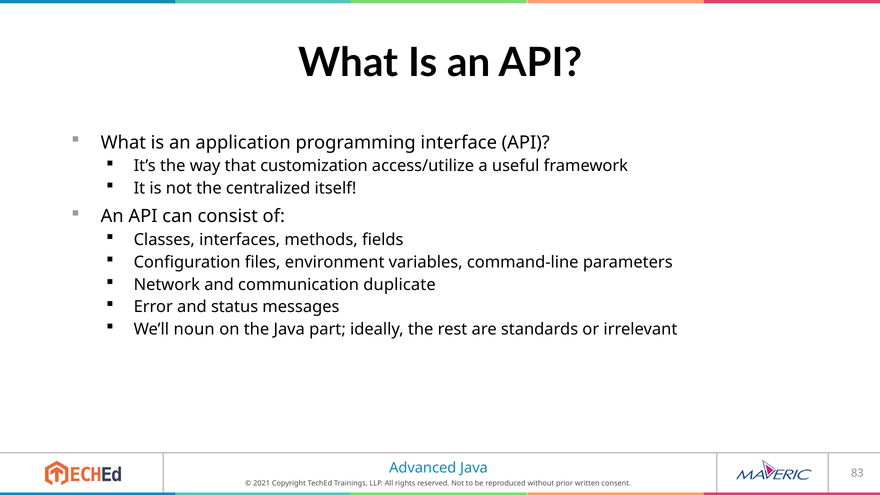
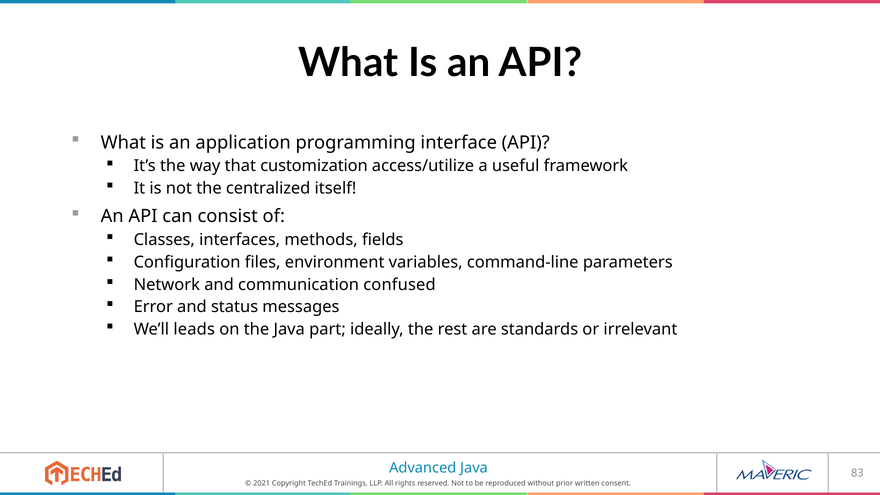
duplicate: duplicate -> confused
noun: noun -> leads
